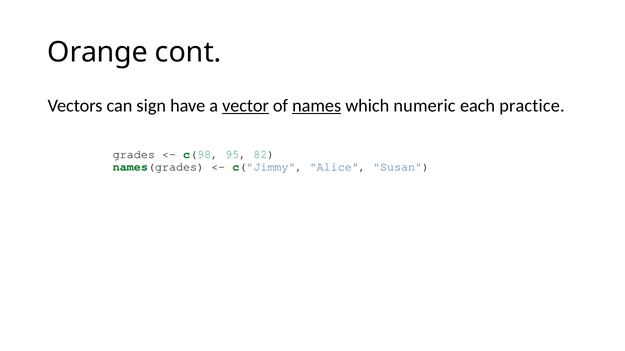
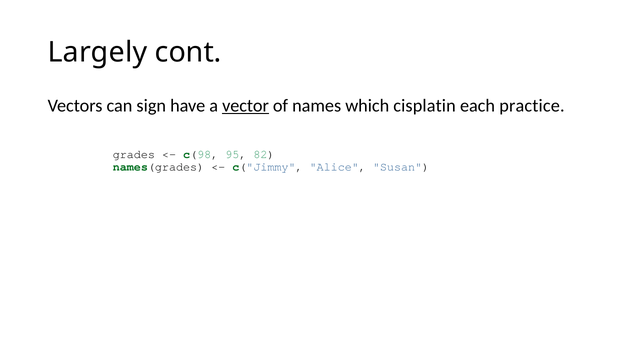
Orange: Orange -> Largely
names underline: present -> none
numeric: numeric -> cisplatin
